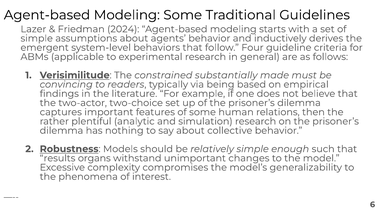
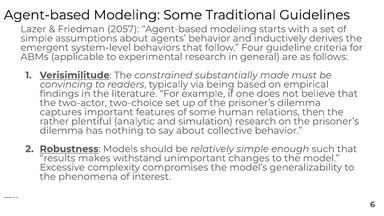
2024: 2024 -> 2057
organs: organs -> makes
